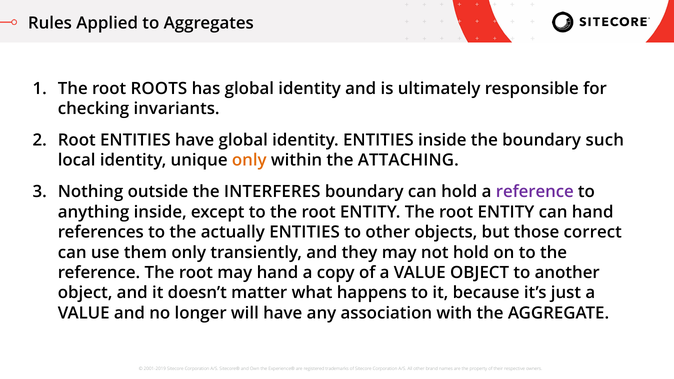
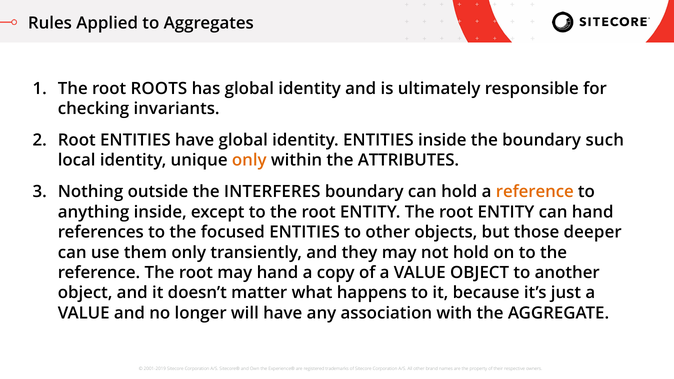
ATTACHING: ATTACHING -> ATTRIBUTES
reference at (535, 192) colour: purple -> orange
actually: actually -> focused
correct: correct -> deeper
